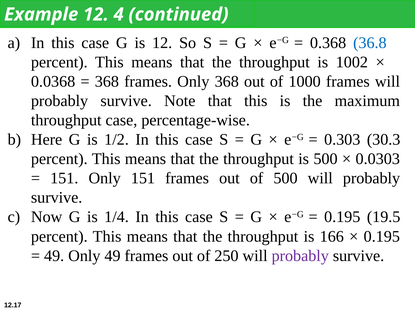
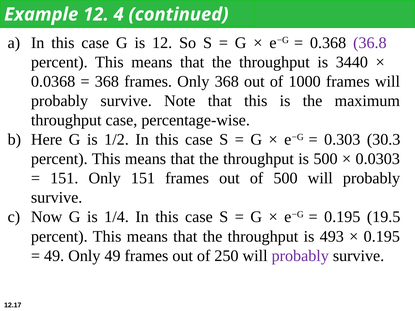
36.8 colour: blue -> purple
1002: 1002 -> 3440
166: 166 -> 493
